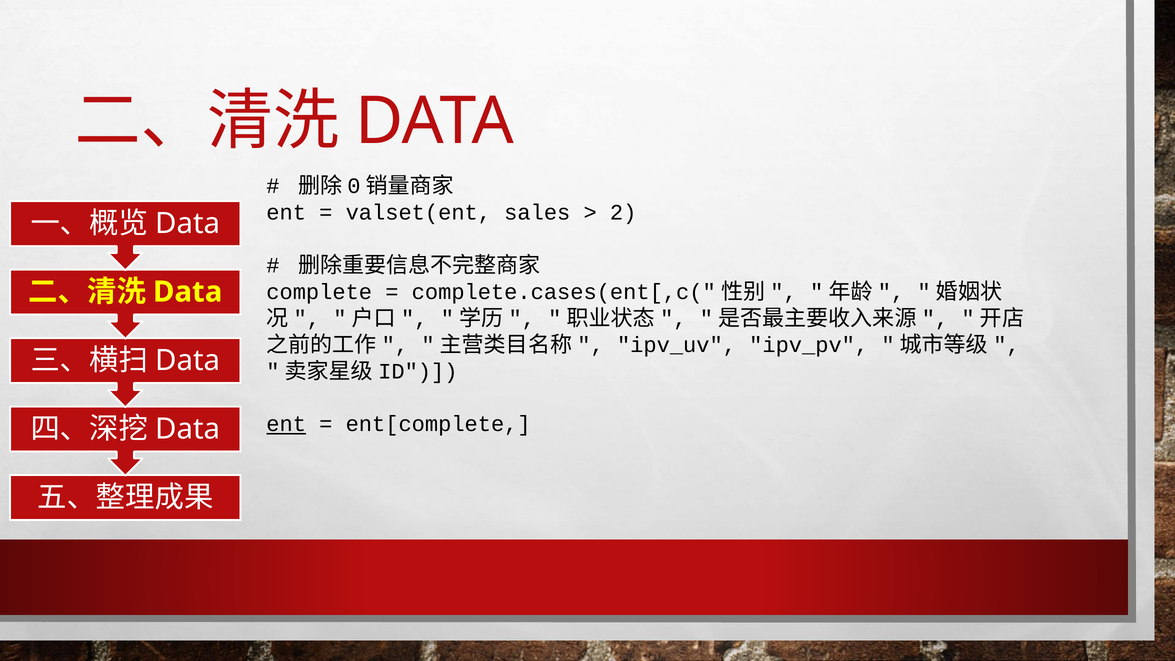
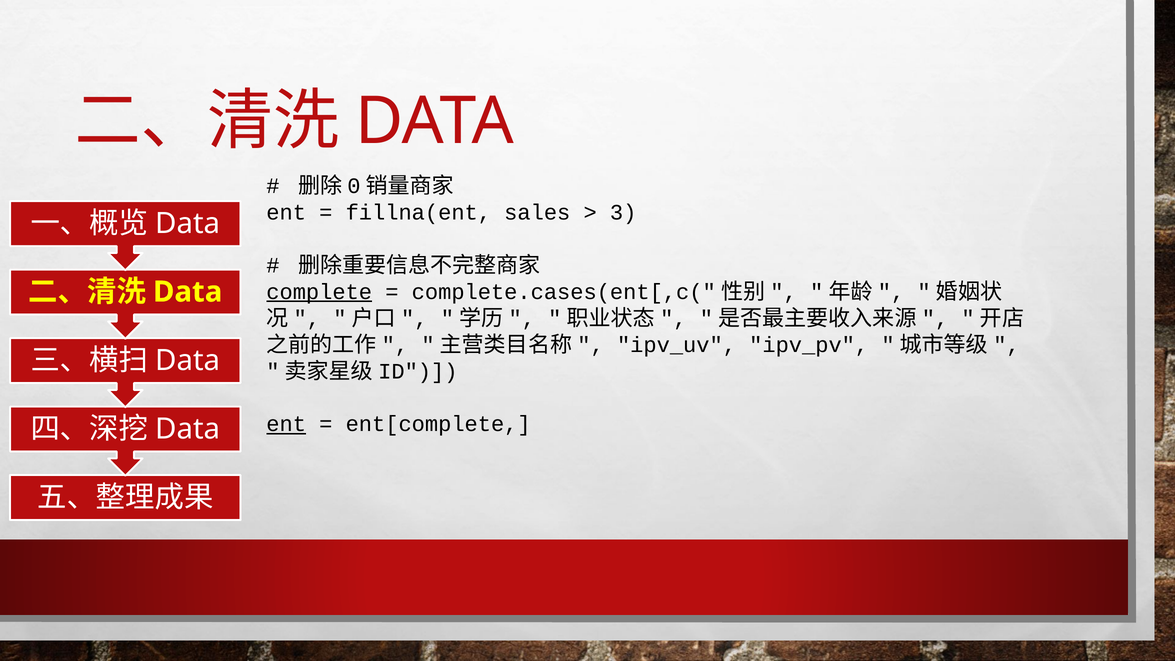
valset(ent: valset(ent -> fillna(ent
2: 2 -> 3
complete underline: none -> present
